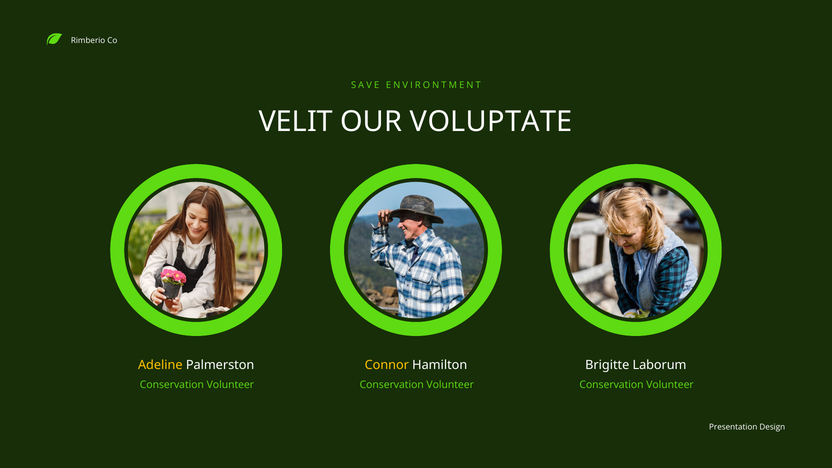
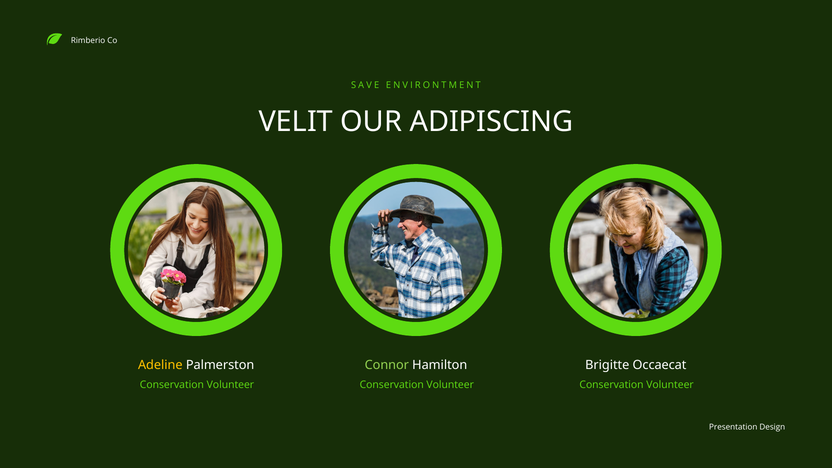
VOLUPTATE: VOLUPTATE -> ADIPISCING
Connor colour: yellow -> light green
Laborum: Laborum -> Occaecat
